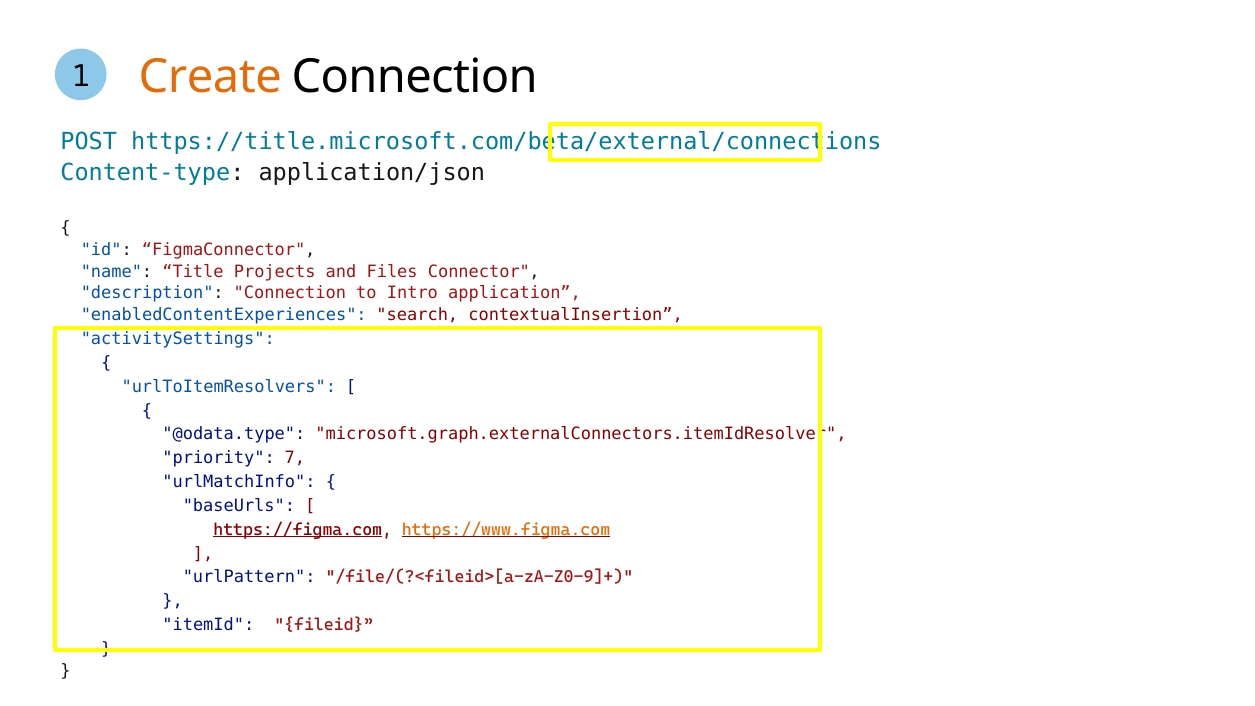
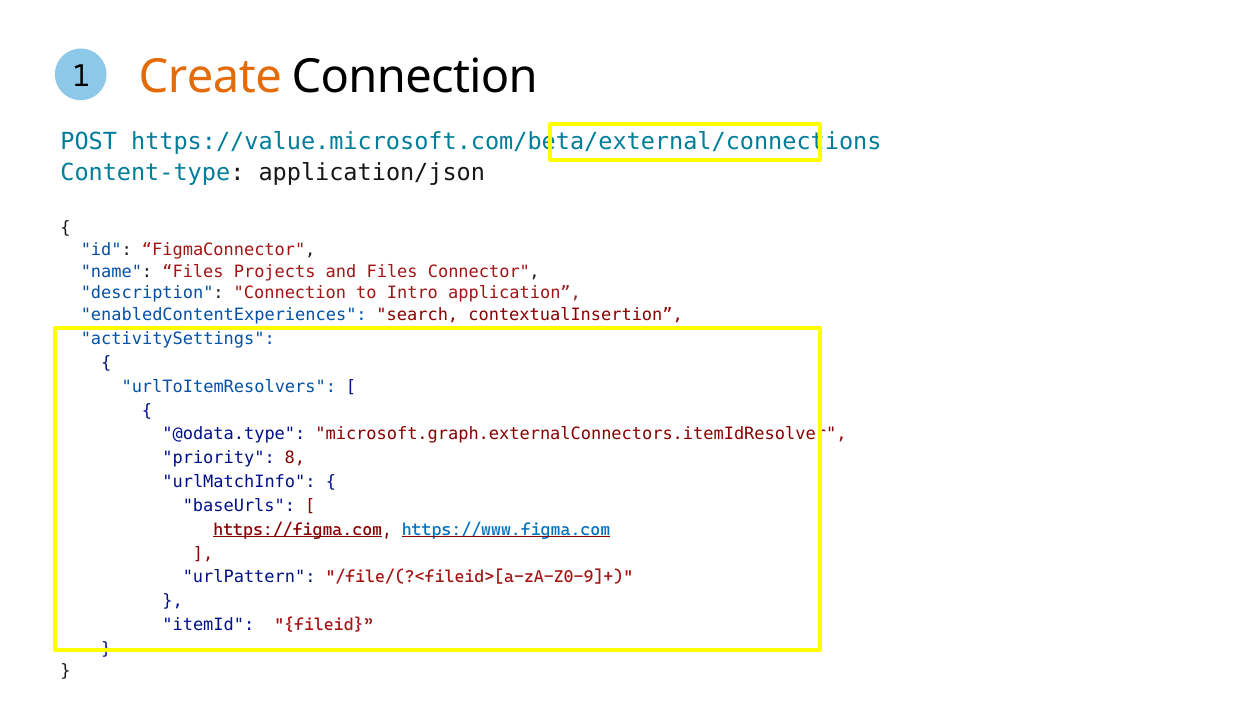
https://title.microsoft.com/beta/external/connections: https://title.microsoft.com/beta/external/connections -> https://value.microsoft.com/beta/external/connections
name Title: Title -> Files
7: 7 -> 8
https://www.figma.com colour: orange -> blue
